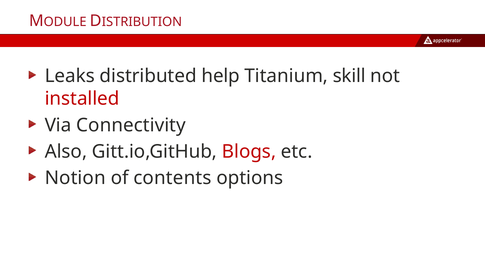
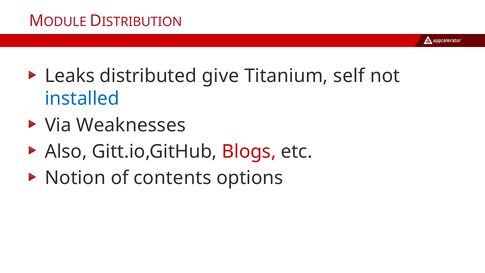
help: help -> give
skill: skill -> self
installed colour: red -> blue
Connectivity: Connectivity -> Weaknesses
